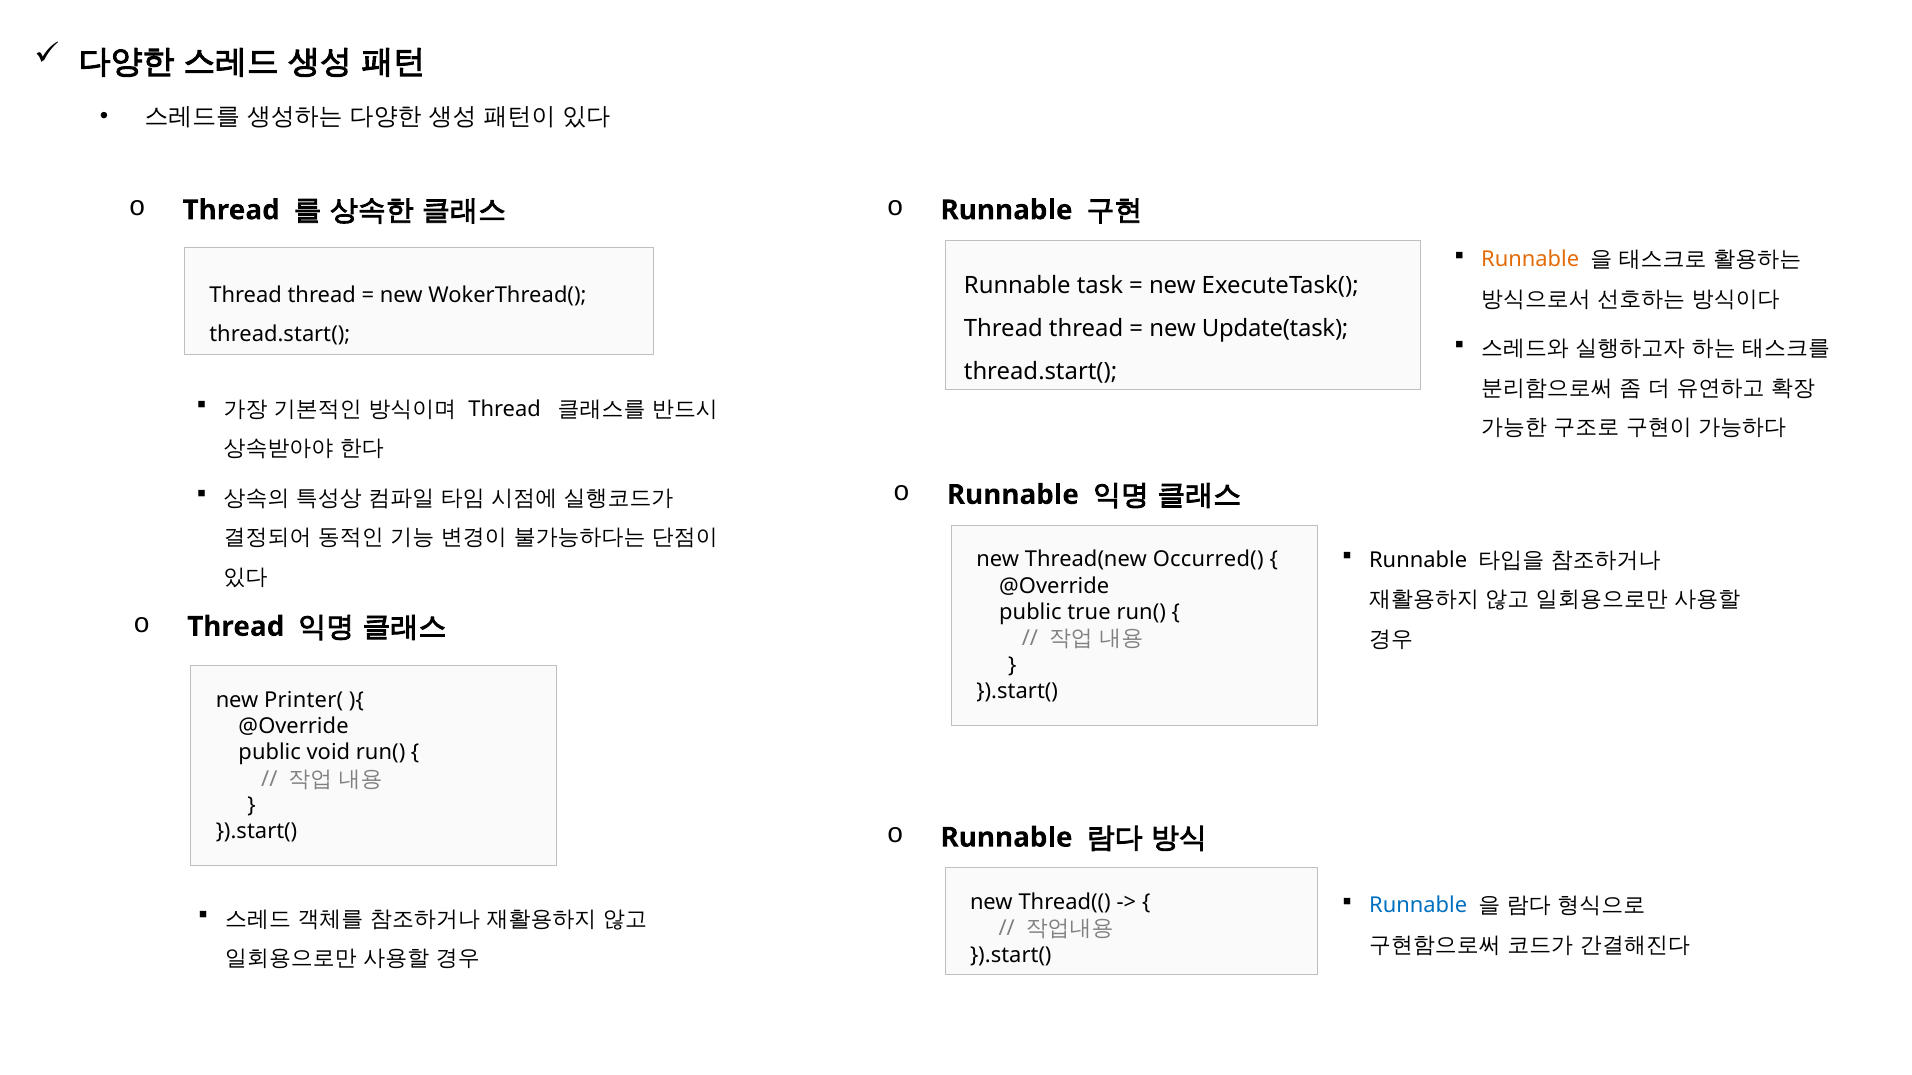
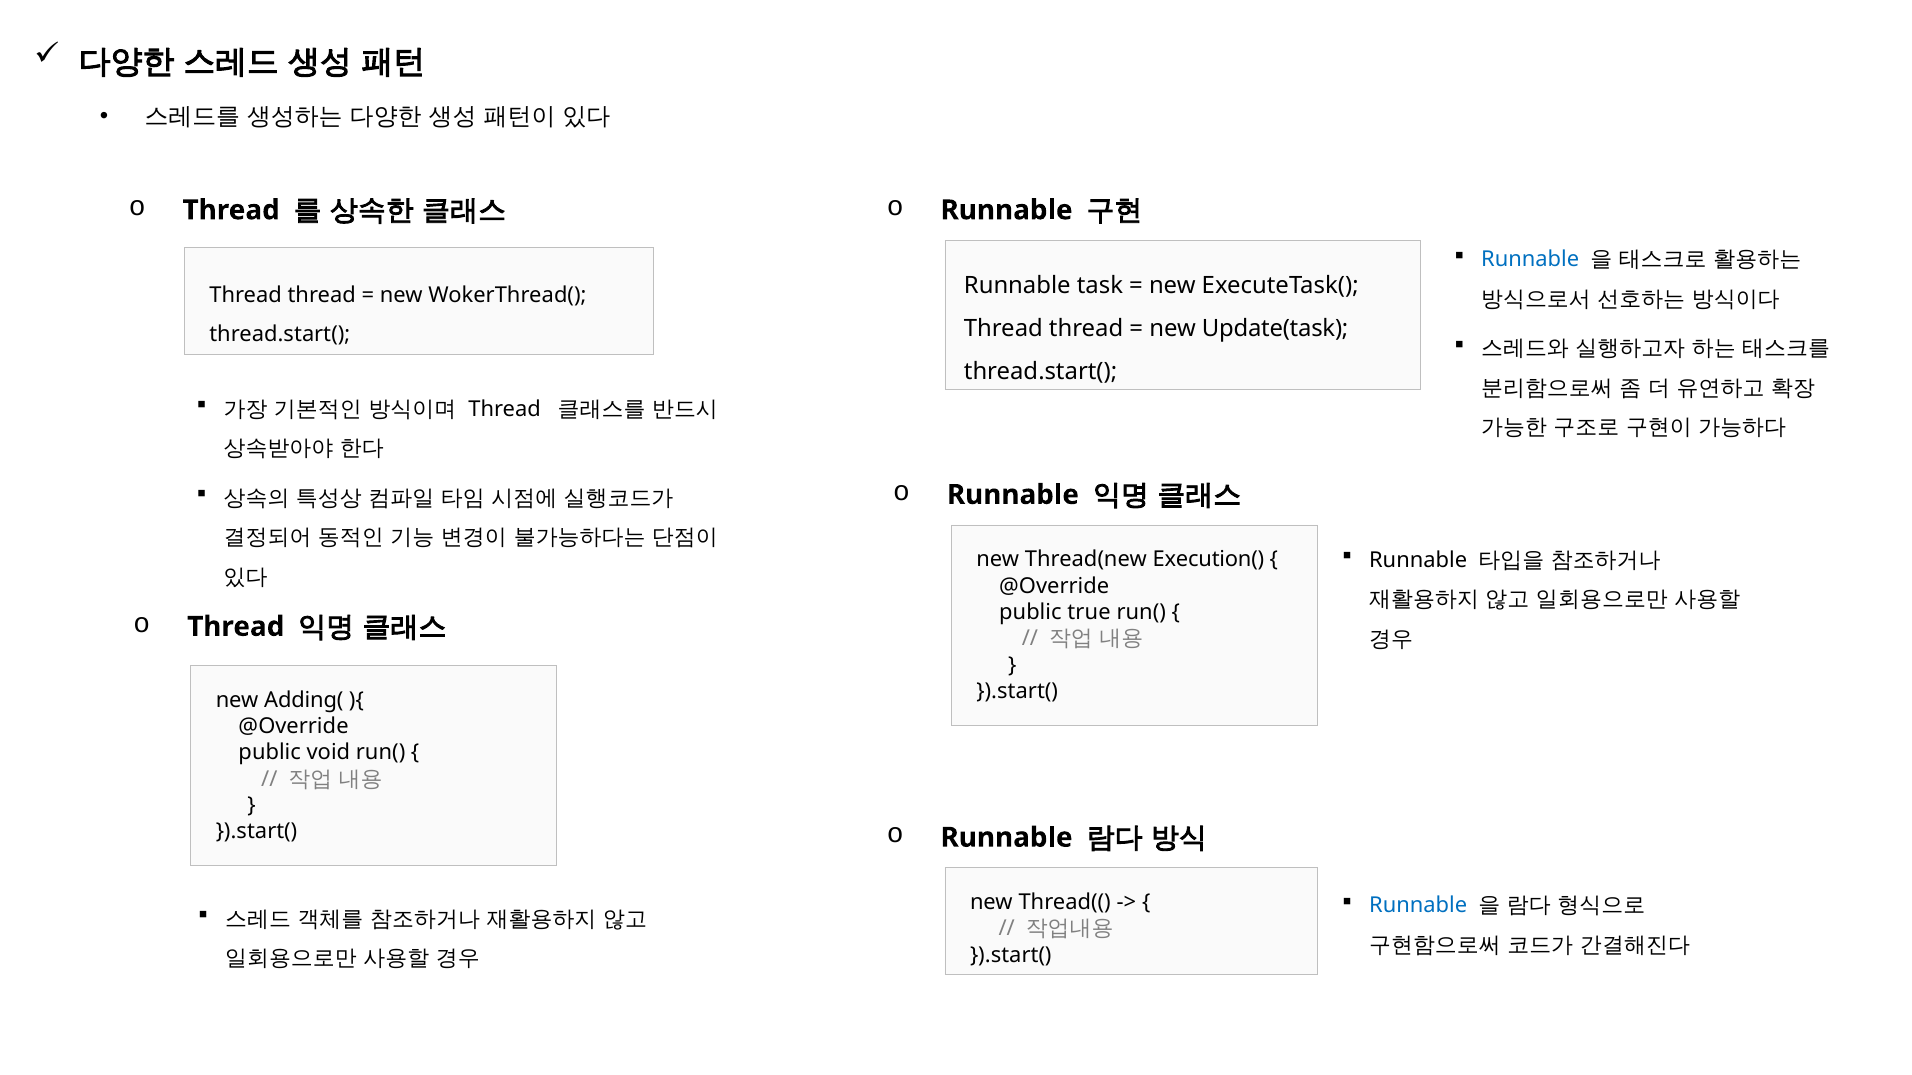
Runnable at (1530, 260) colour: orange -> blue
Occurred(: Occurred( -> Execution(
Printer(: Printer( -> Adding(
